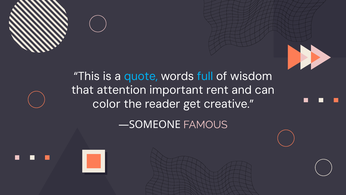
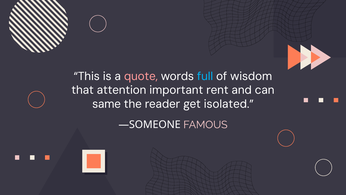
quote colour: light blue -> pink
color: color -> same
creative: creative -> isolated
